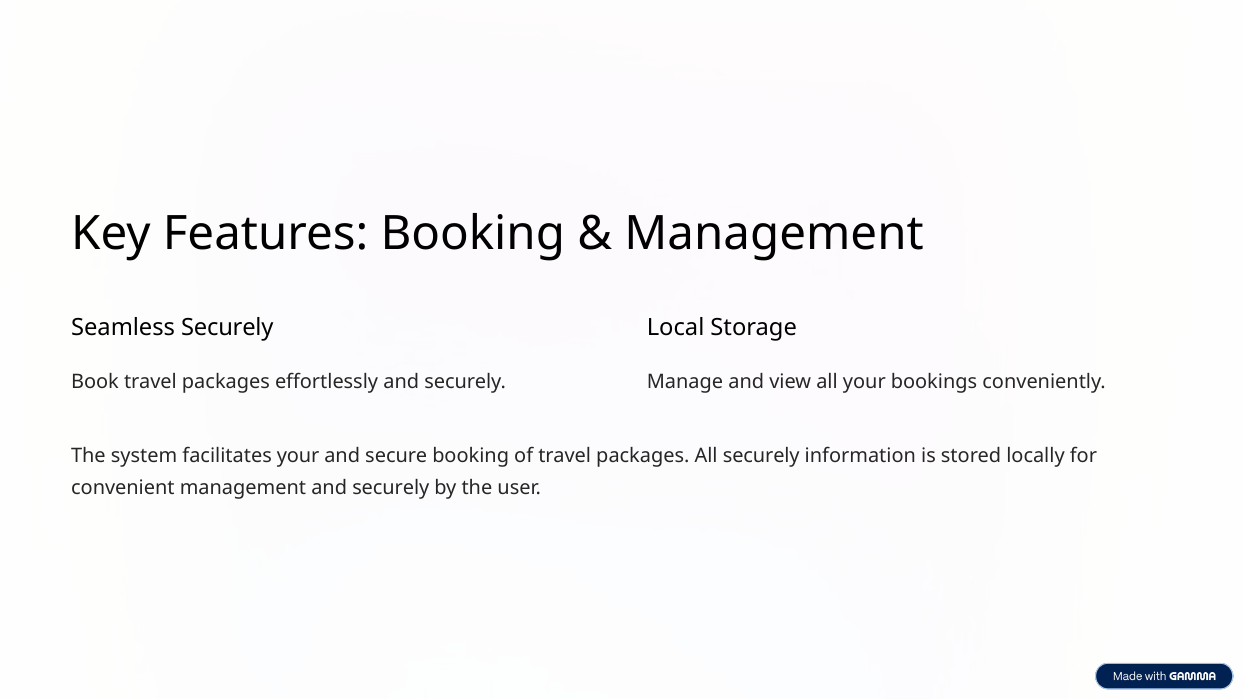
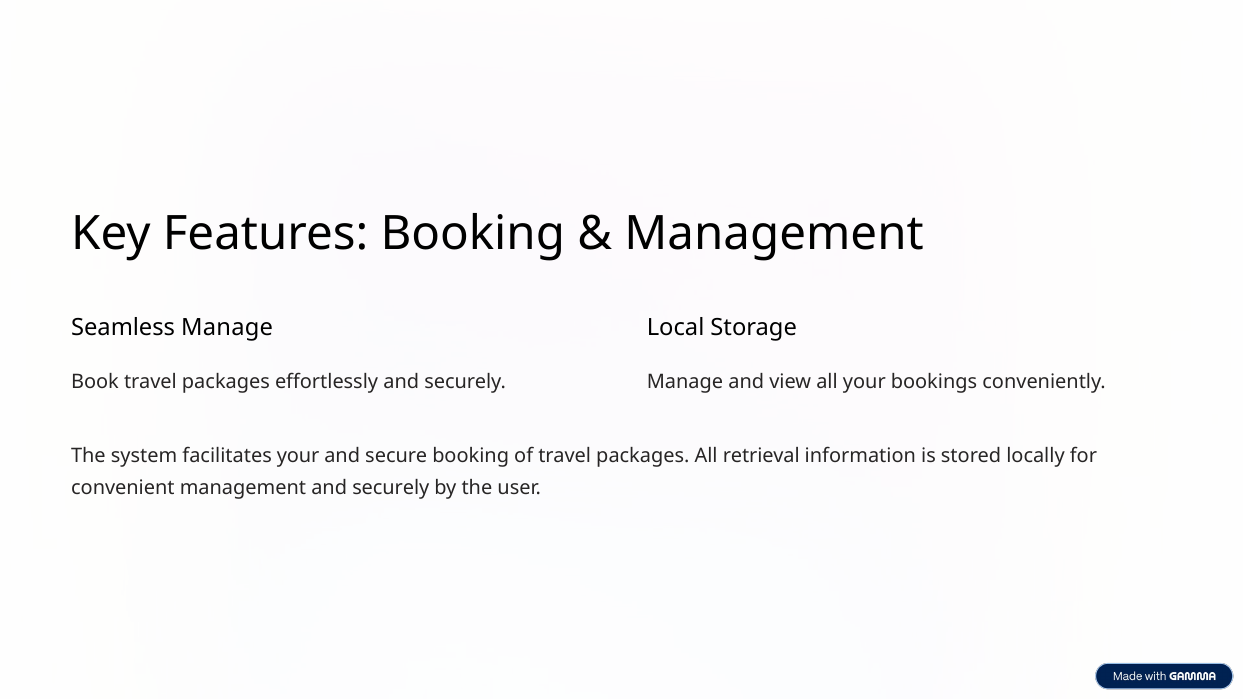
Seamless Securely: Securely -> Manage
All securely: securely -> retrieval
